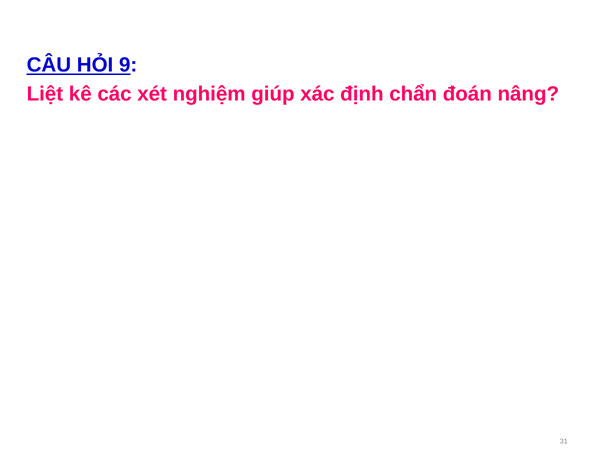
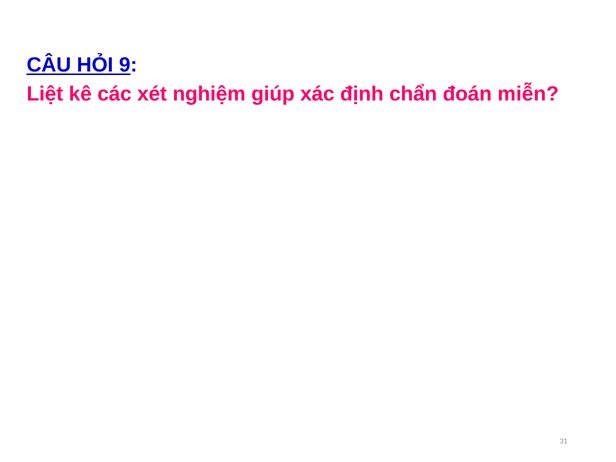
nâng: nâng -> miễn
